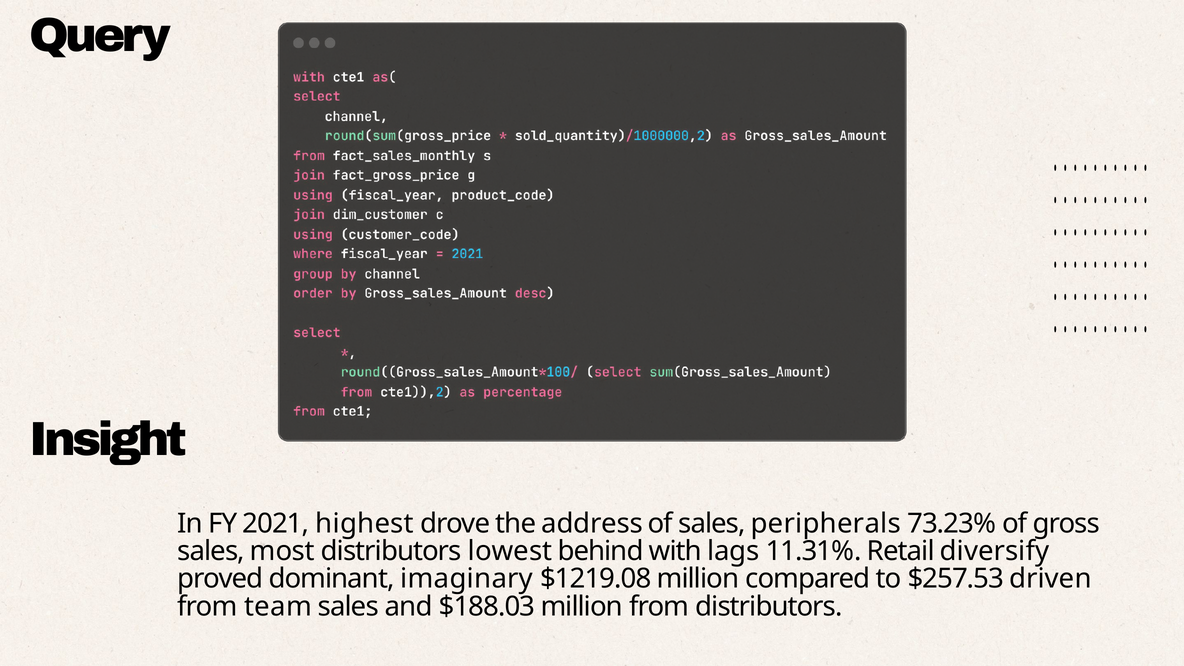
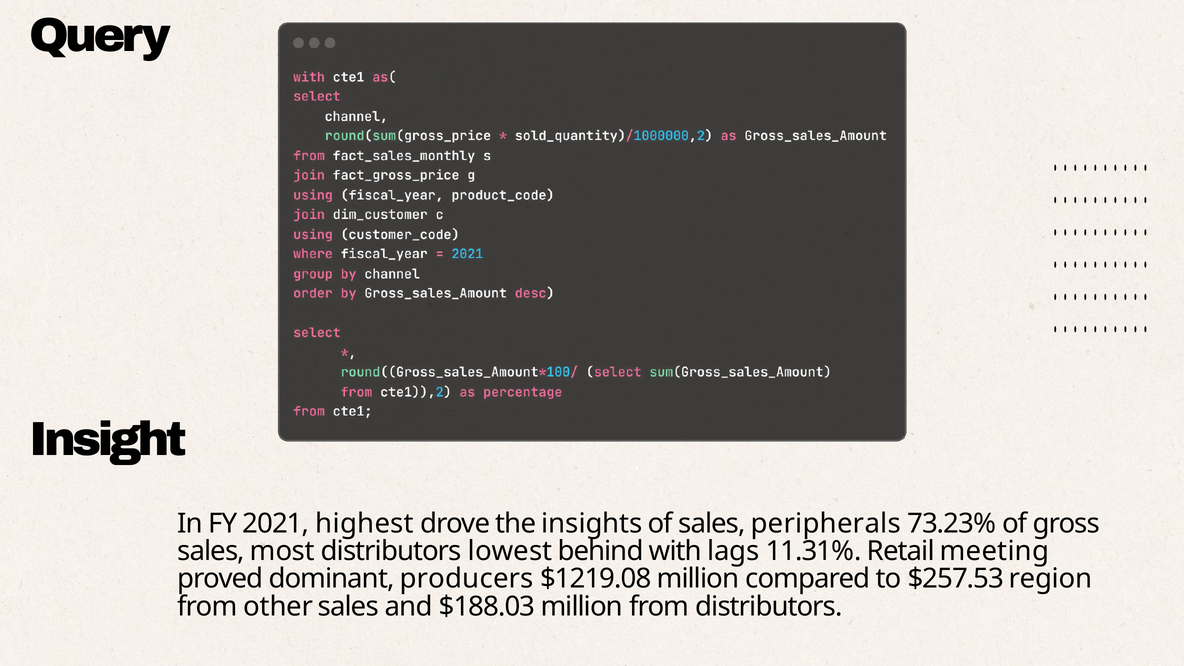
address: address -> insights
diversify: diversify -> meeting
imaginary: imaginary -> producers
driven: driven -> region
team: team -> other
